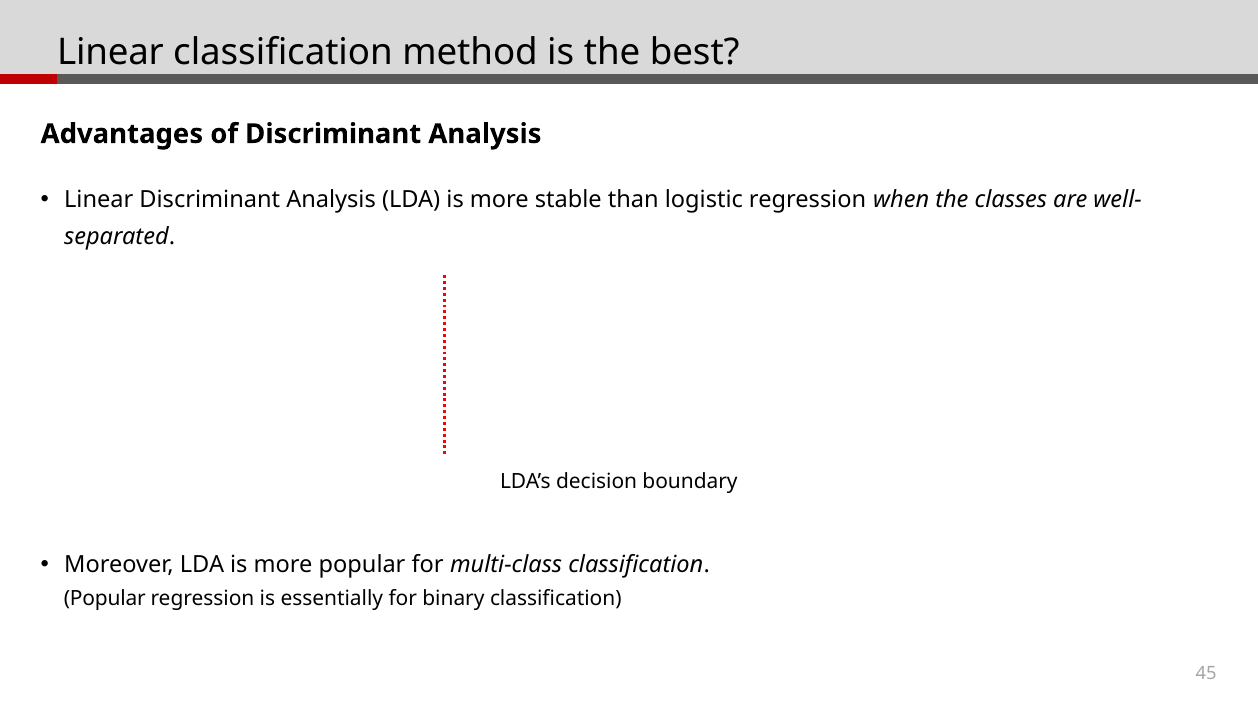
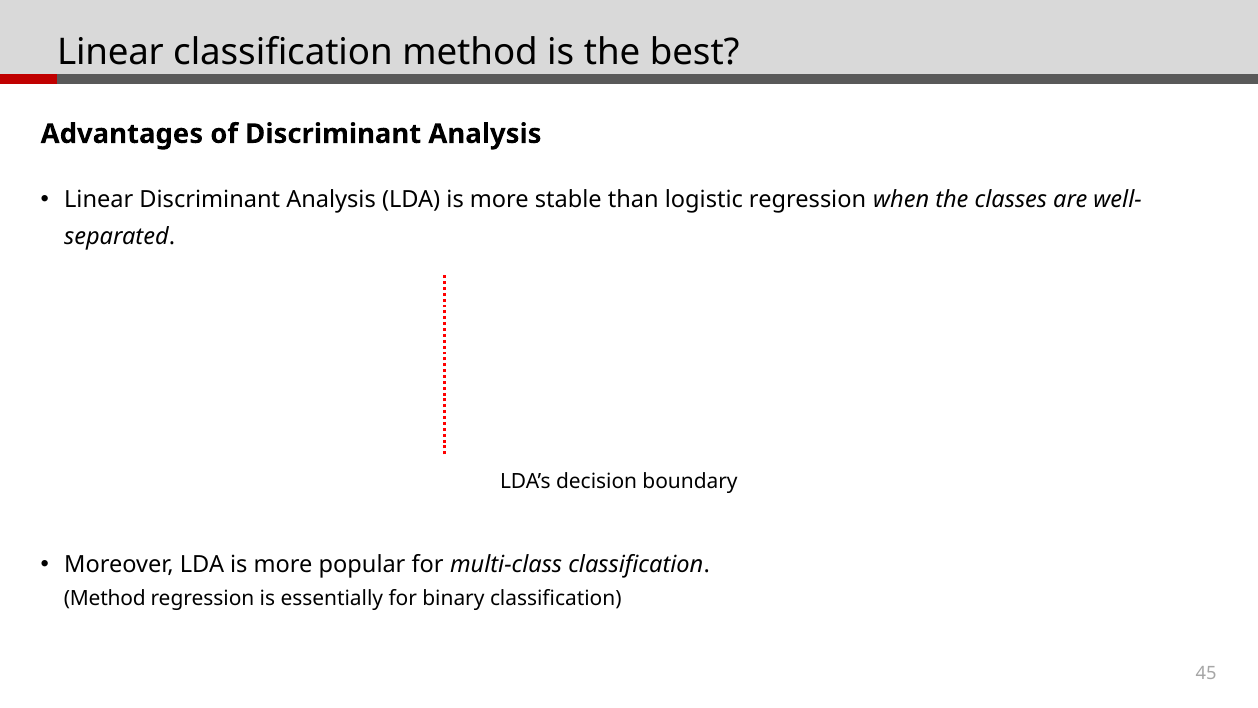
Popular at (105, 598): Popular -> Method
